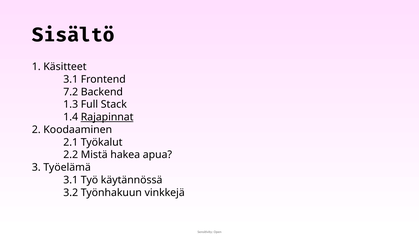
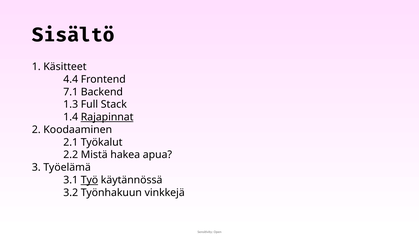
3.1 at (71, 79): 3.1 -> 4.4
7.2: 7.2 -> 7.1
Työ underline: none -> present
